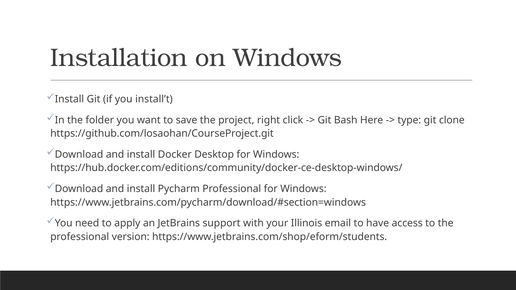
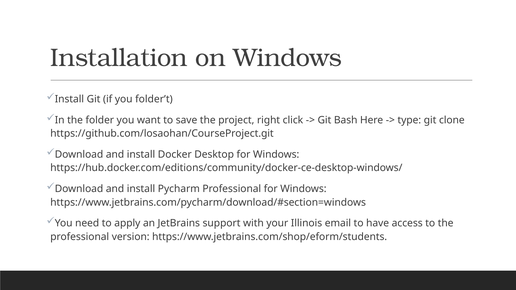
install’t: install’t -> folder’t
